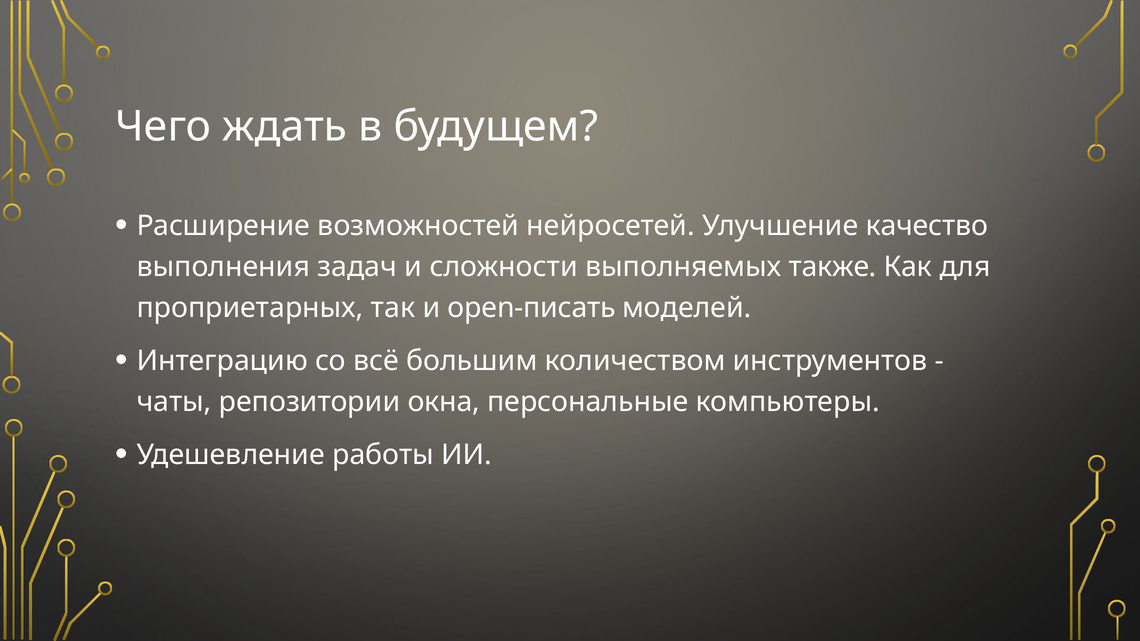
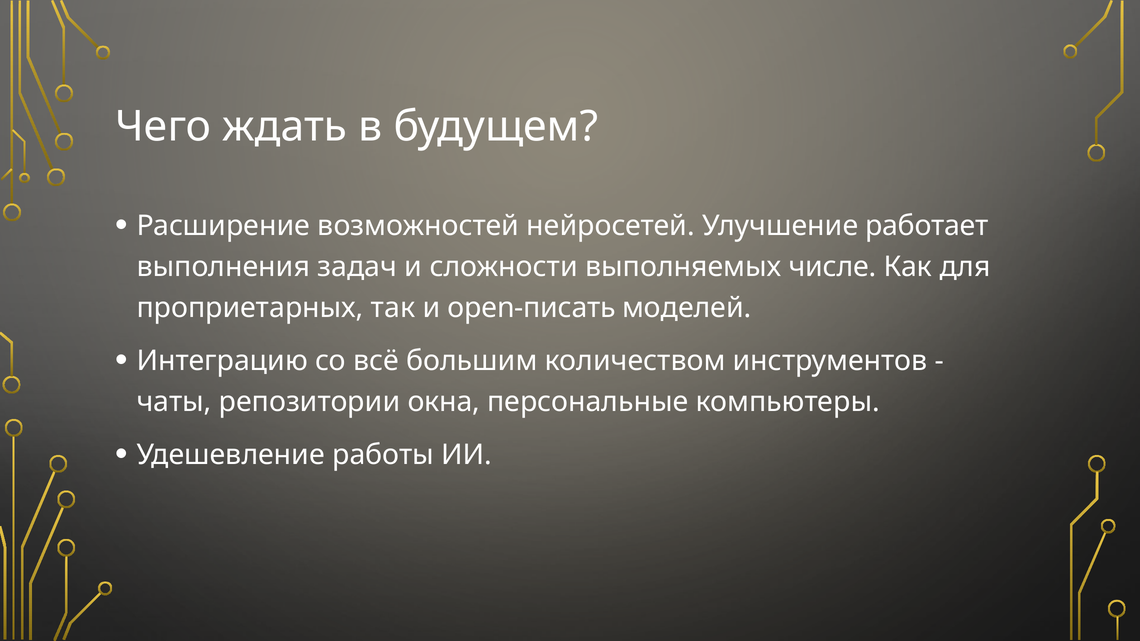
качество: качество -> работает
также: также -> числе
